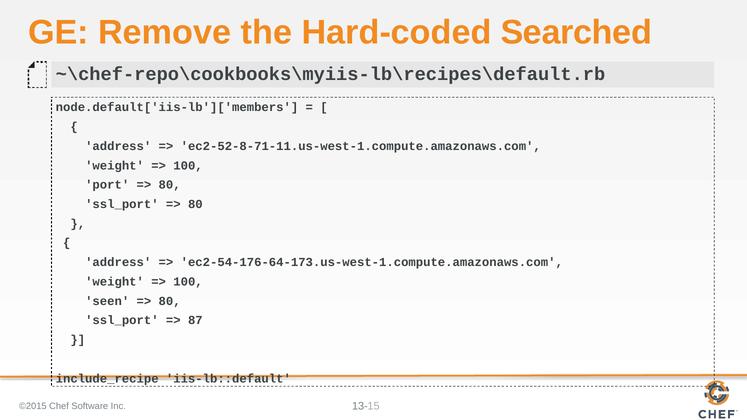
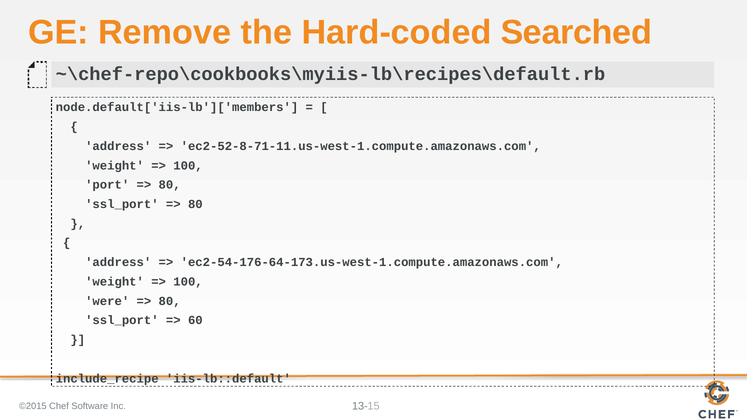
seen: seen -> were
87: 87 -> 60
